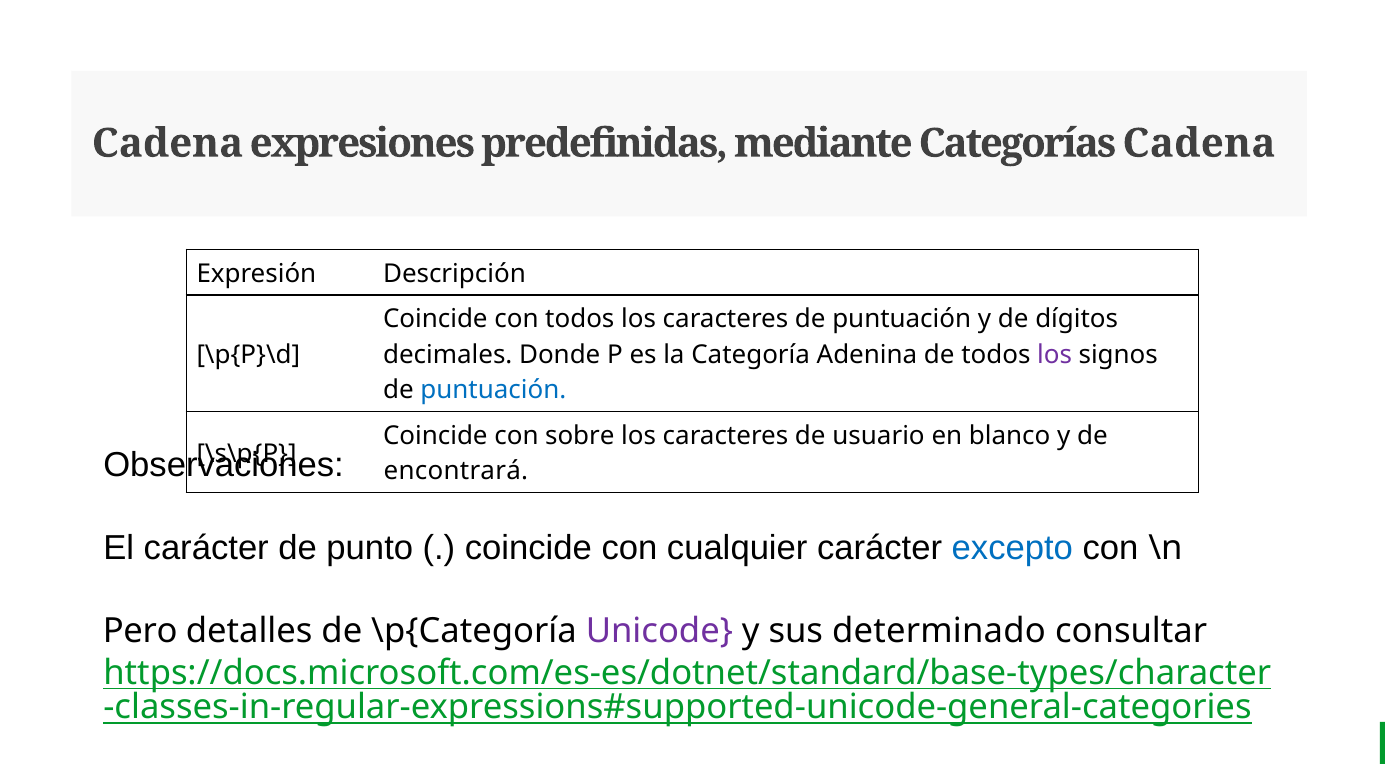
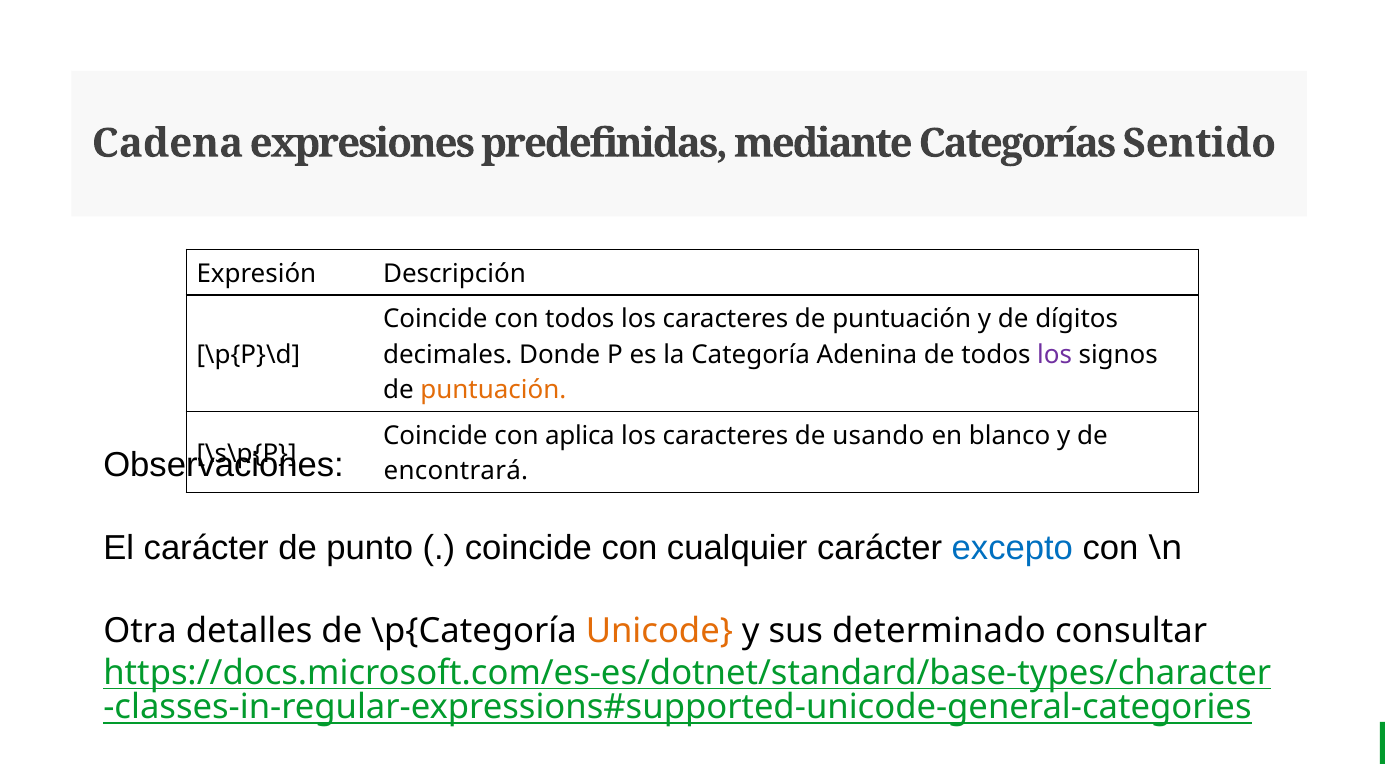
Categorías Cadena: Cadena -> Sentido
puntuación at (493, 390) colour: blue -> orange
sobre: sobre -> aplica
usuario: usuario -> usando
Pero: Pero -> Otra
Unicode colour: purple -> orange
